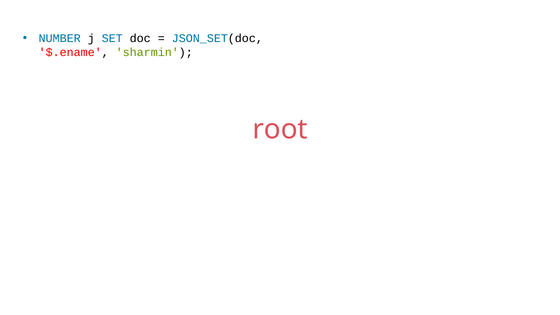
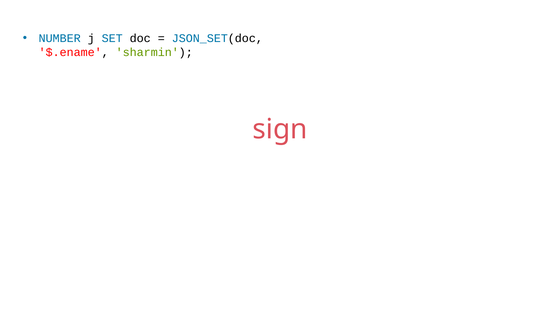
root: root -> sign
